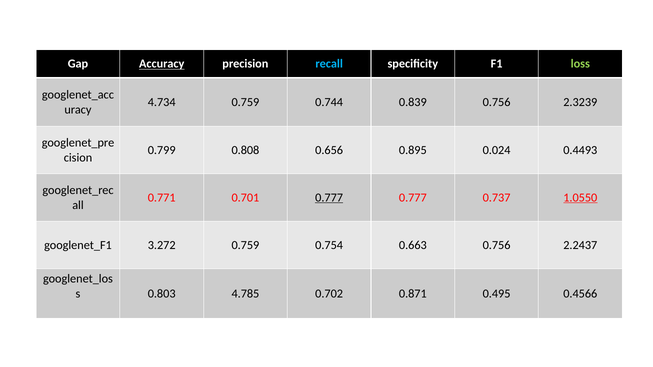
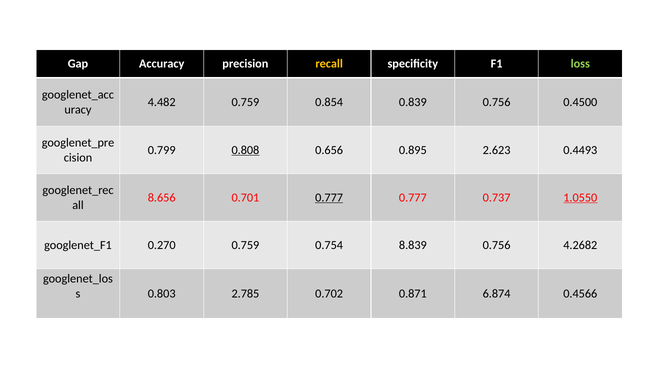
Accuracy underline: present -> none
recall colour: light blue -> yellow
4.734: 4.734 -> 4.482
0.744: 0.744 -> 0.854
2.3239: 2.3239 -> 0.4500
0.808 underline: none -> present
0.024: 0.024 -> 2.623
0.771: 0.771 -> 8.656
3.272: 3.272 -> 0.270
0.663: 0.663 -> 8.839
2.2437: 2.2437 -> 4.2682
4.785: 4.785 -> 2.785
0.495: 0.495 -> 6.874
